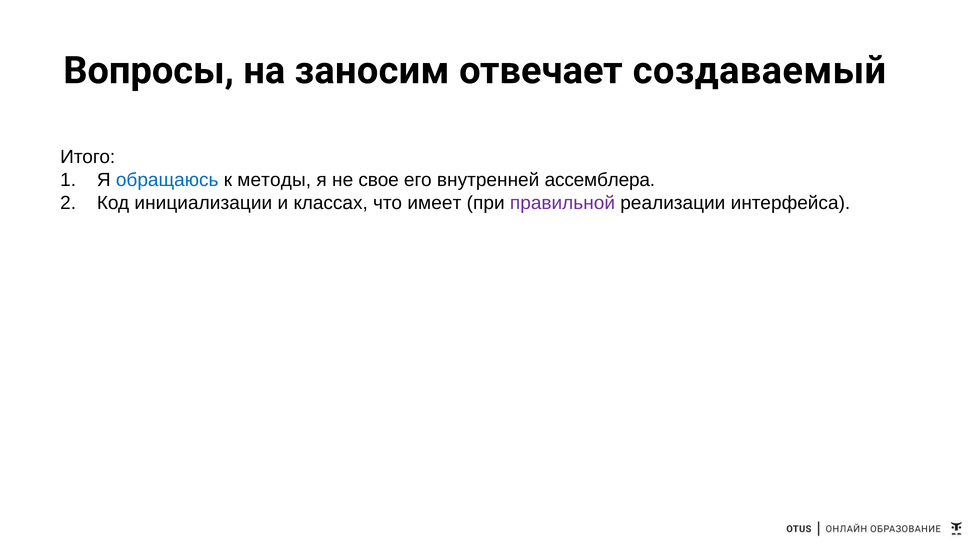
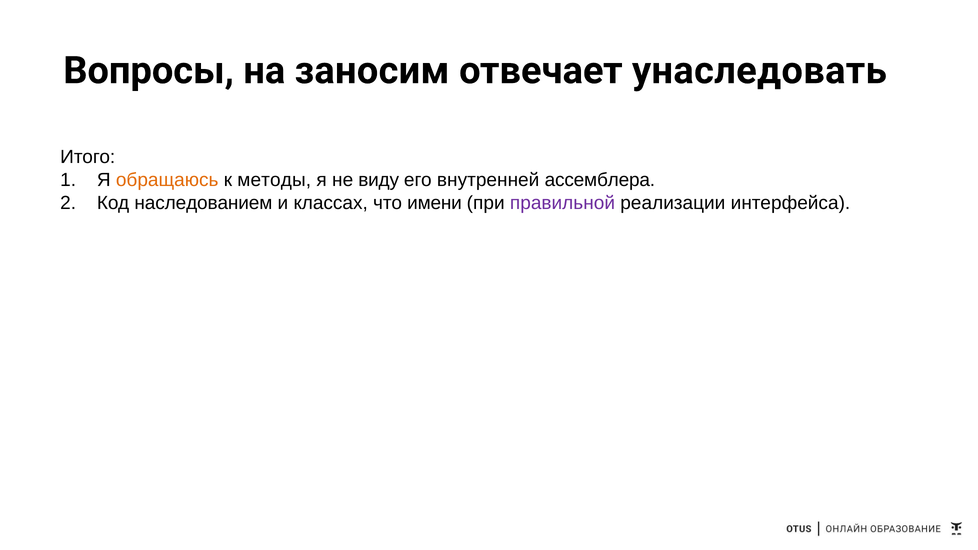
создаваемый: создаваемый -> унаследовать
обращаюсь colour: blue -> orange
свое: свое -> виду
инициализации: инициализации -> наследованием
имеет: имеет -> имени
